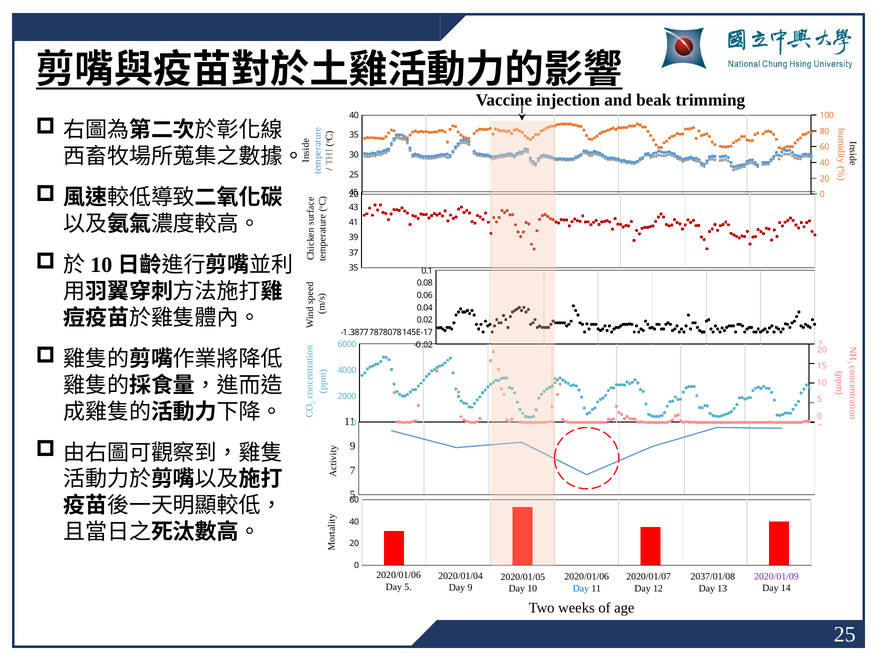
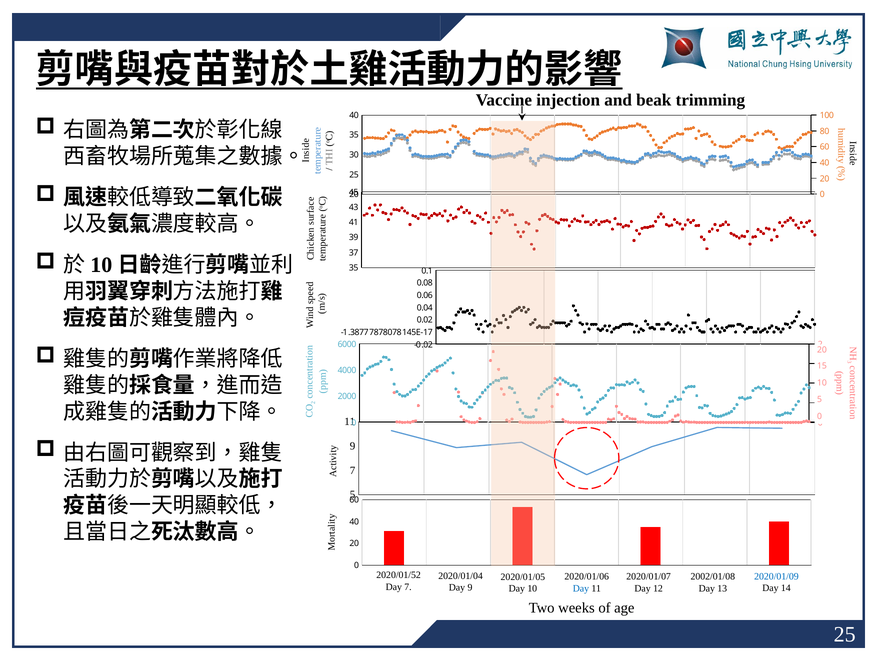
2020/01/06 at (399, 574): 2020/01/06 -> 2020/01/52
2020/01/09 colour: purple -> blue
2037/01/08: 2037/01/08 -> 2002/01/08
Day 5: 5 -> 7
